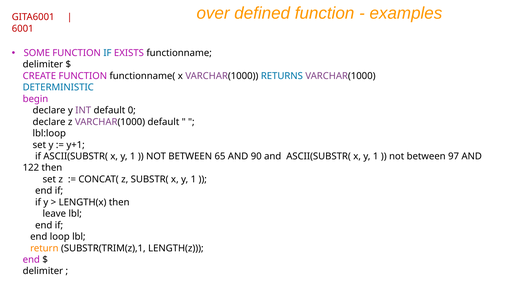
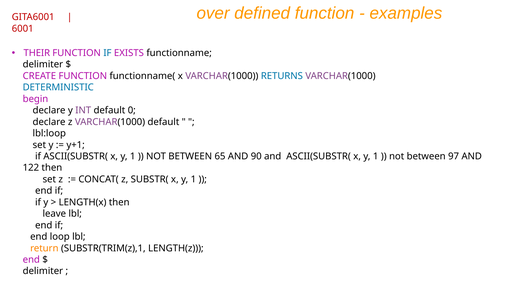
SOME: SOME -> THEIR
